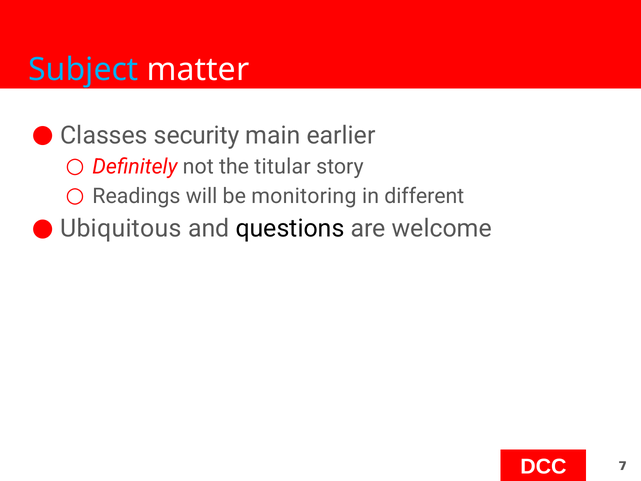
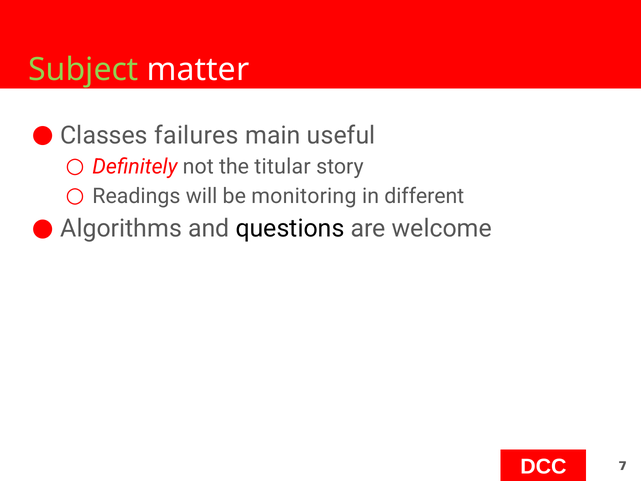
Subject colour: light blue -> light green
security: security -> failures
earlier: earlier -> useful
Ubiquitous: Ubiquitous -> Algorithms
